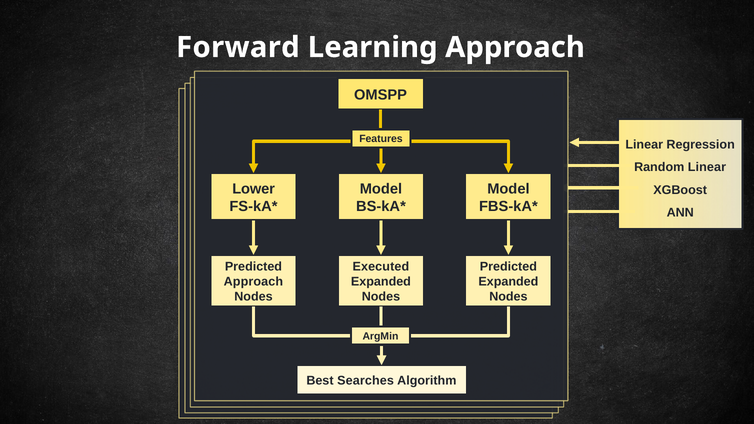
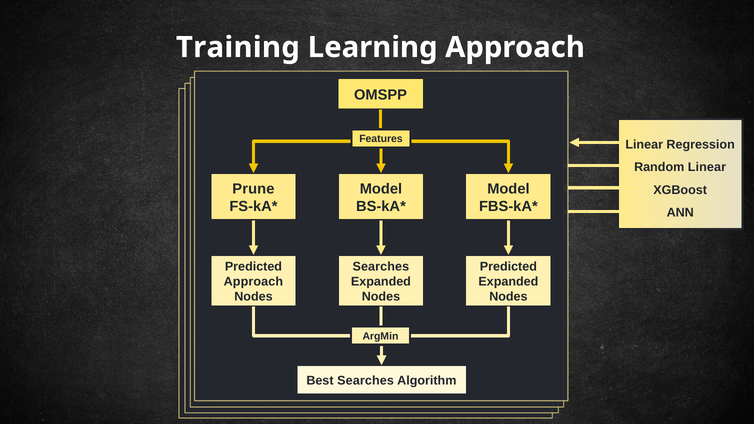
Forward: Forward -> Training
Lower: Lower -> Prune
Executed at (381, 267): Executed -> Searches
